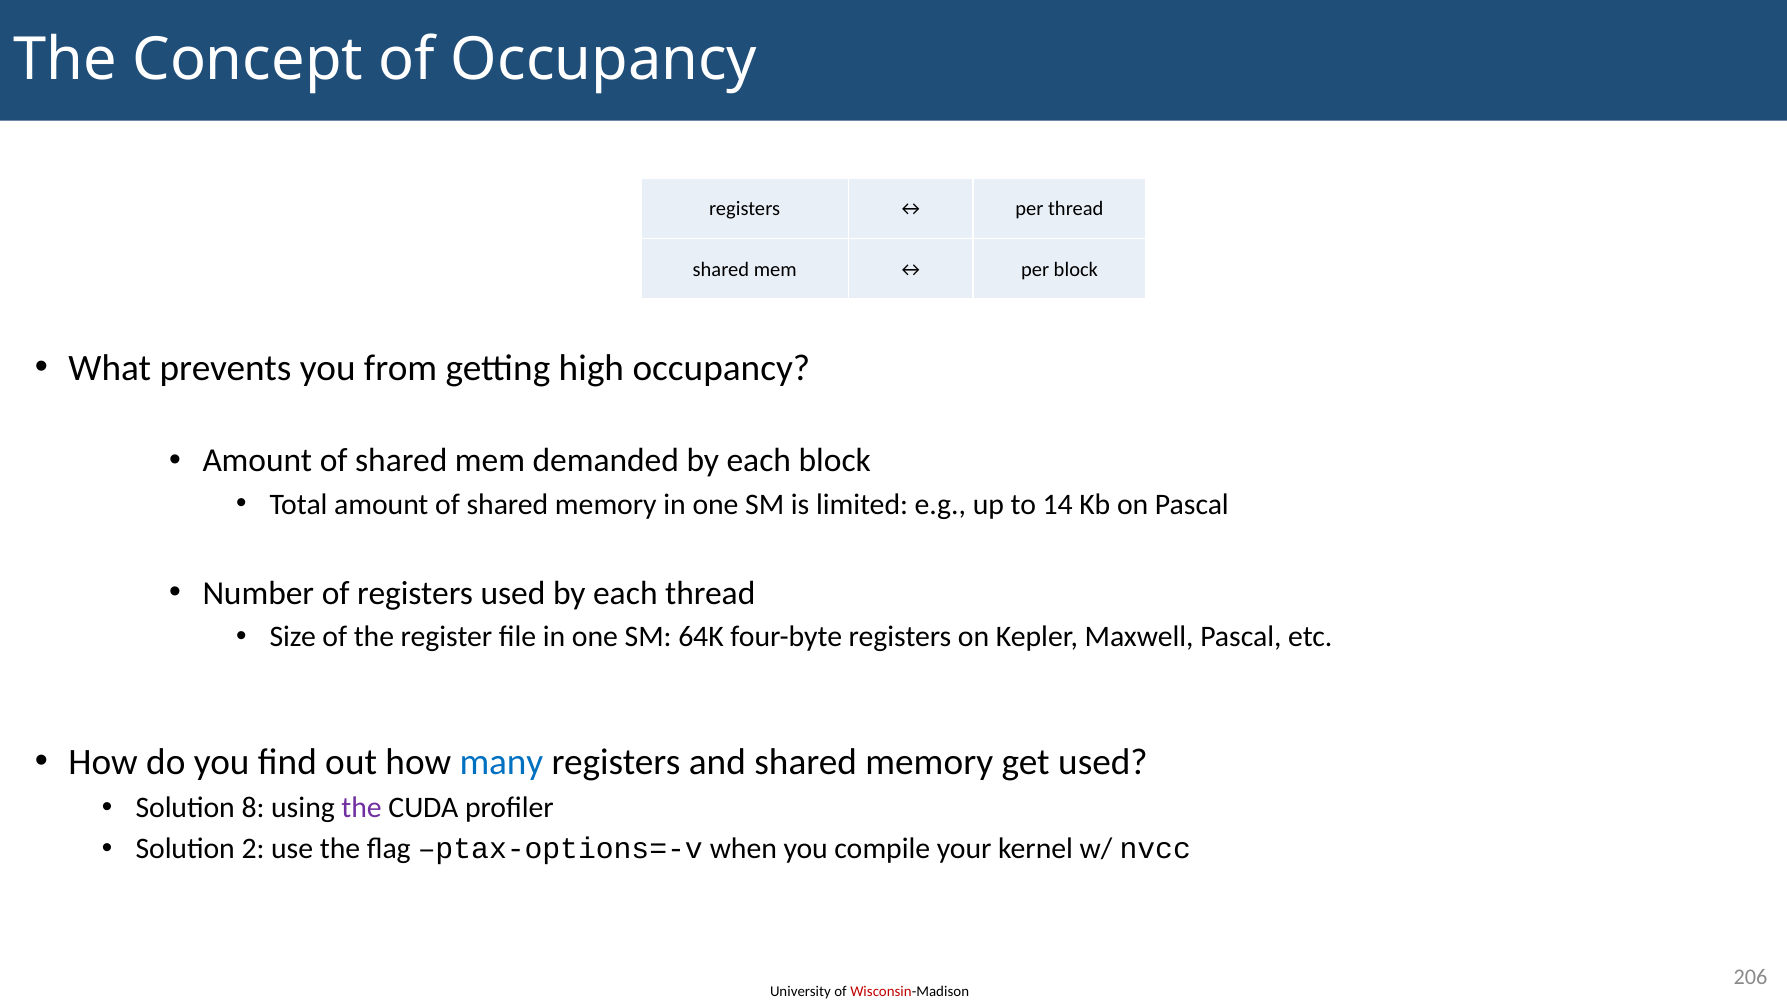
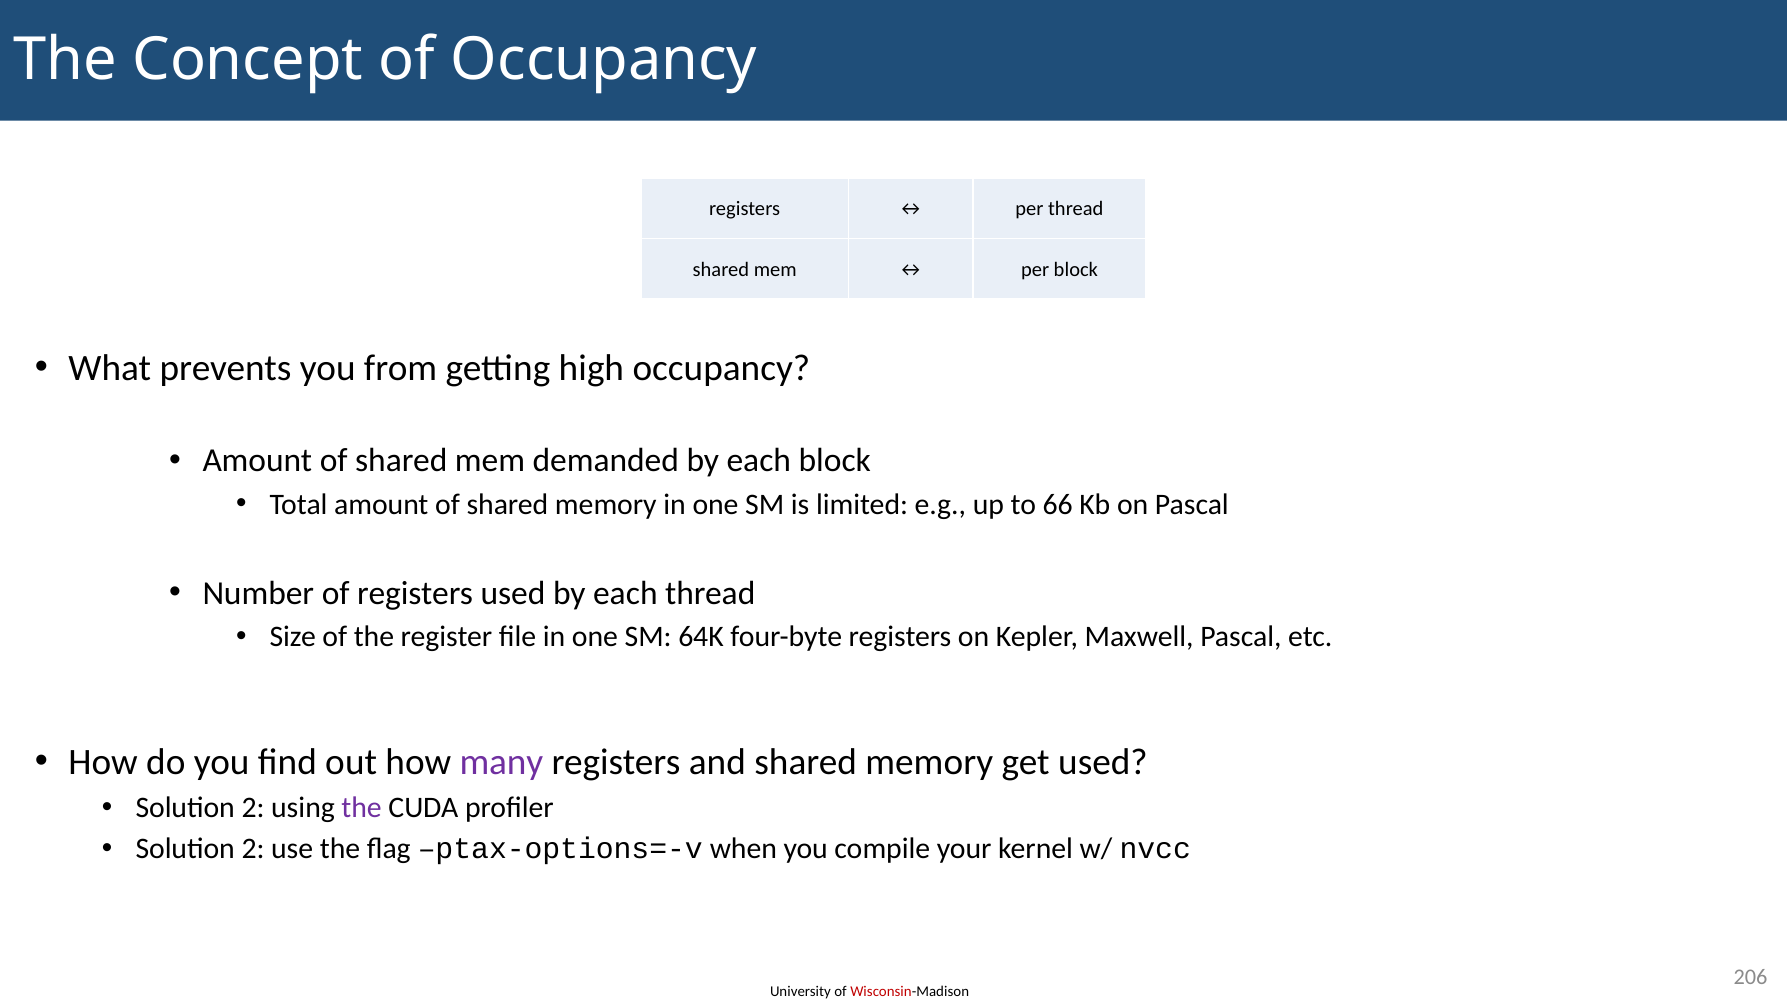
14: 14 -> 66
many colour: blue -> purple
8 at (253, 808): 8 -> 2
